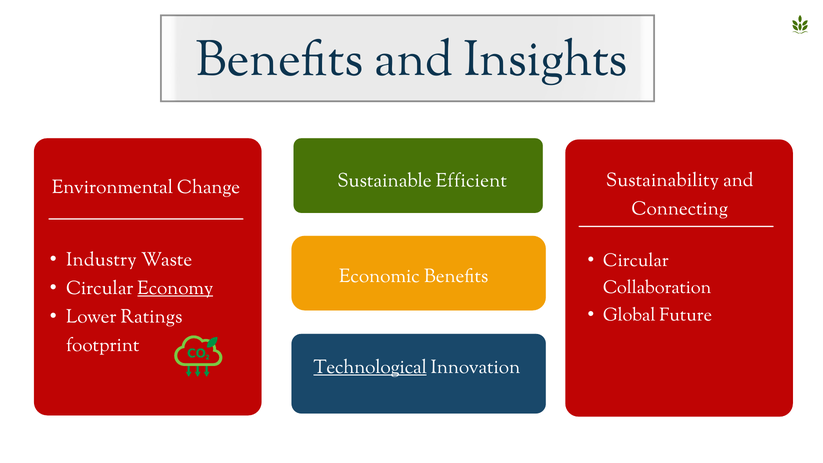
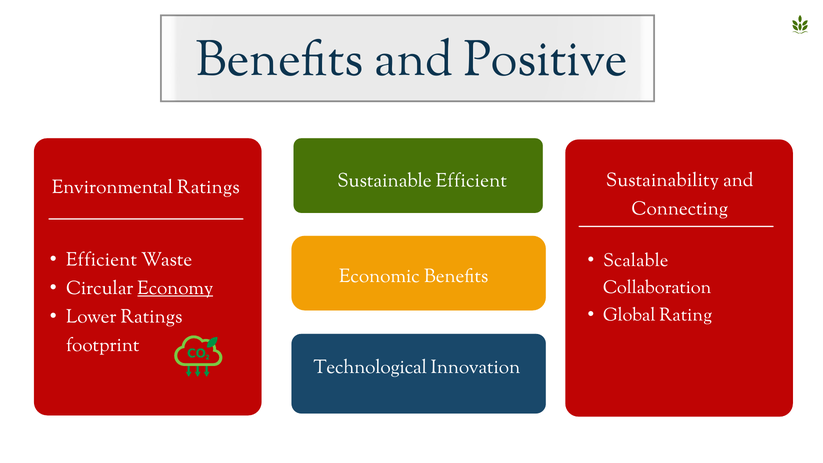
Insights: Insights -> Positive
Environmental Change: Change -> Ratings
Industry at (101, 260): Industry -> Efficient
Circular at (636, 260): Circular -> Scalable
Future: Future -> Rating
Technological underline: present -> none
